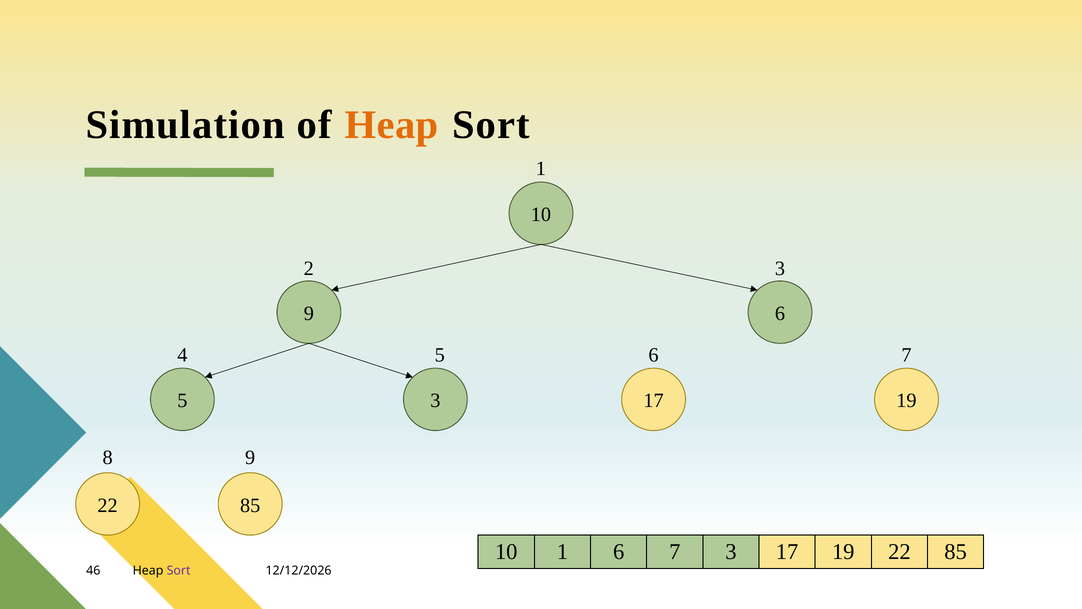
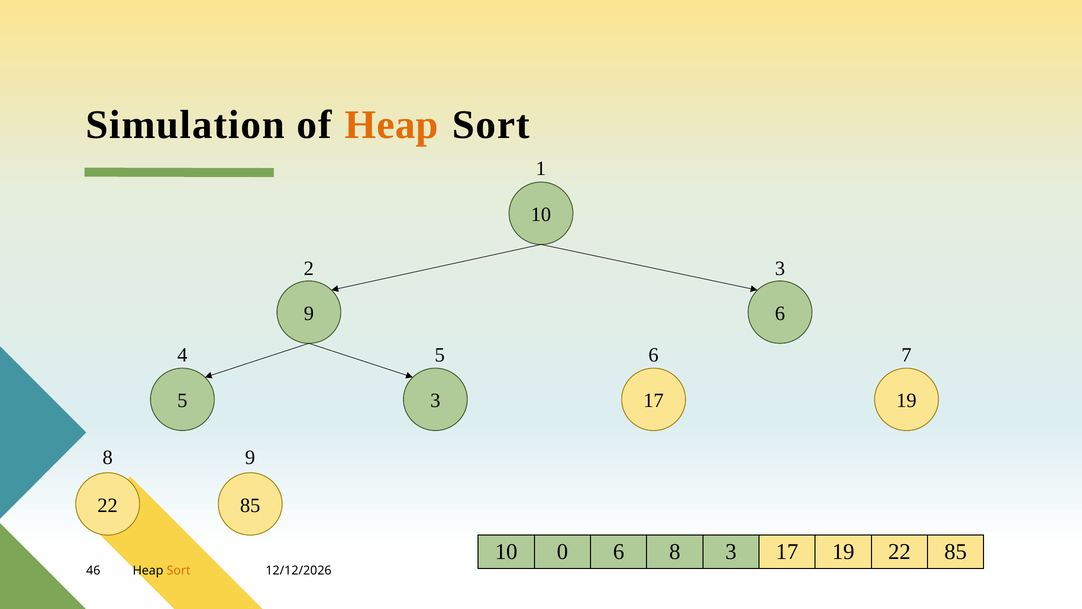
10 1: 1 -> 0
7 at (675, 552): 7 -> 8
Sort at (179, 570) colour: purple -> orange
